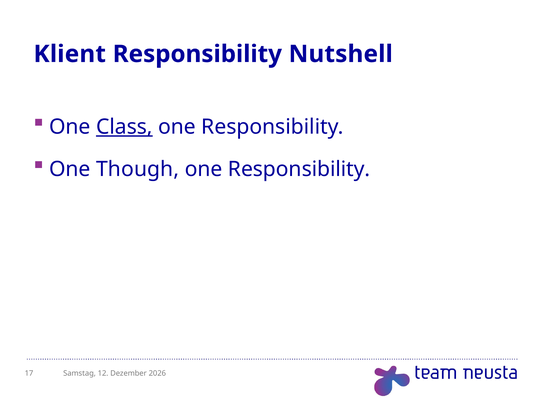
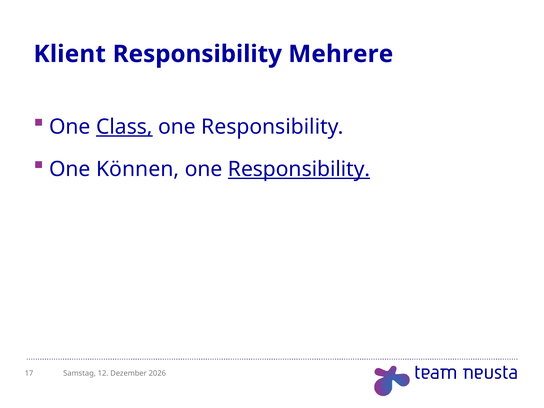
Nutshell: Nutshell -> Mehrere
Though: Though -> Können
Responsibility at (299, 169) underline: none -> present
